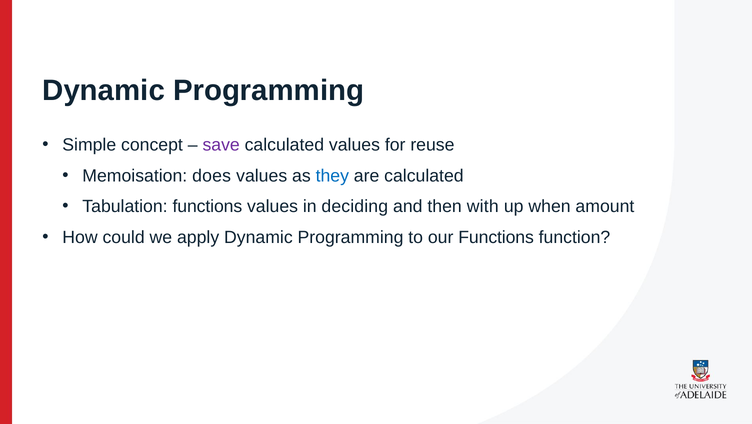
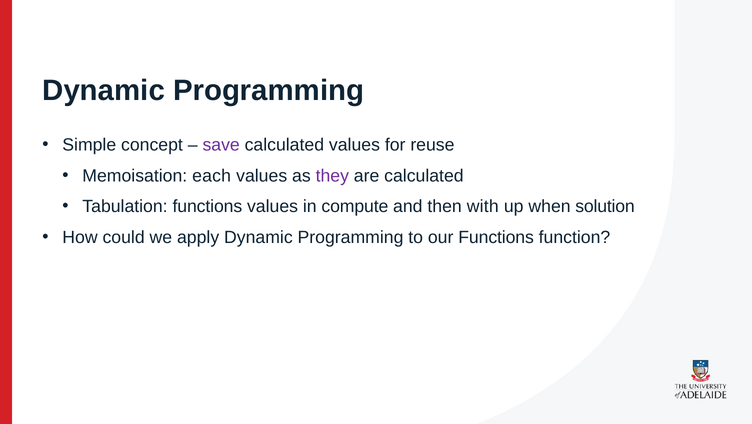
does: does -> each
they colour: blue -> purple
deciding: deciding -> compute
amount: amount -> solution
